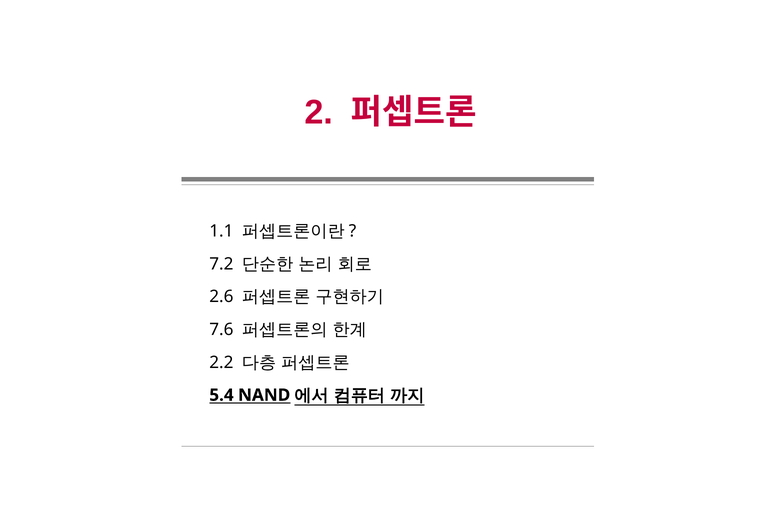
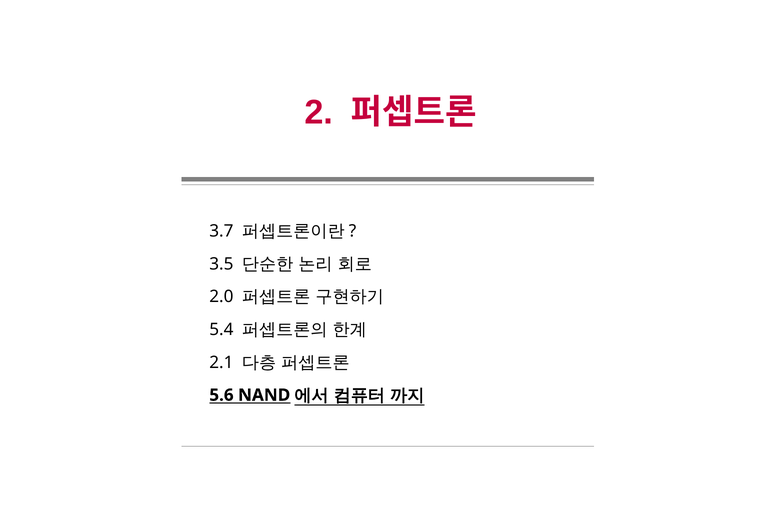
1.1: 1.1 -> 3.7
7.2: 7.2 -> 3.5
2.6: 2.6 -> 2.0
7.6: 7.6 -> 5.4
2.2: 2.2 -> 2.1
5.4: 5.4 -> 5.6
